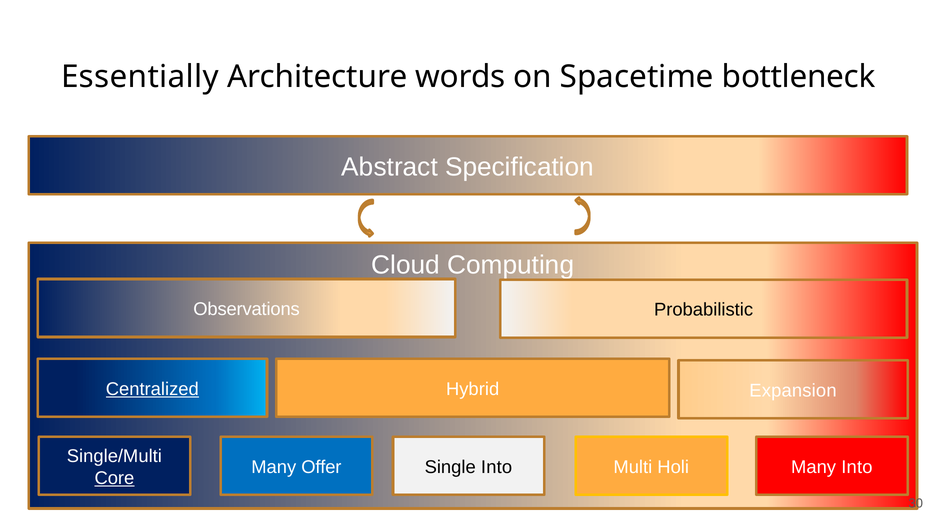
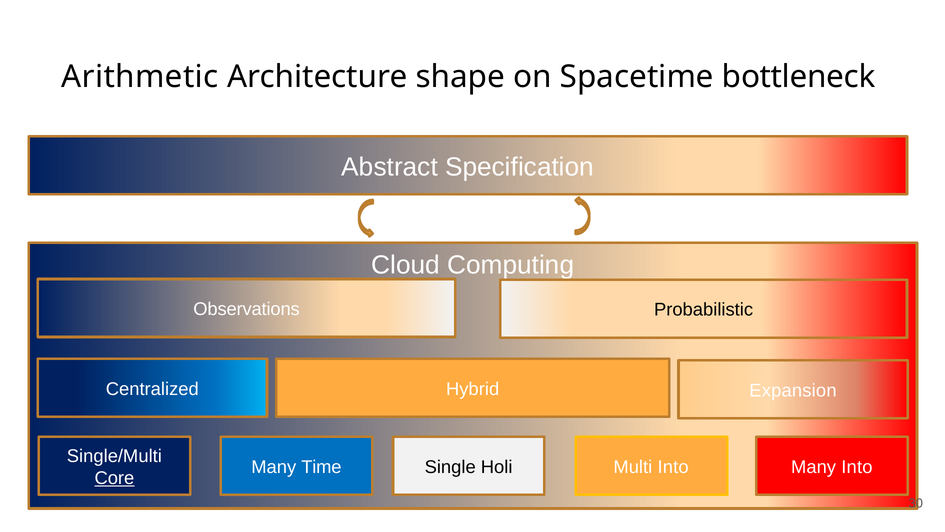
Essentially: Essentially -> Arithmetic
words: words -> shape
Centralized underline: present -> none
Offer: Offer -> Time
Single Into: Into -> Holi
Multi Holi: Holi -> Into
